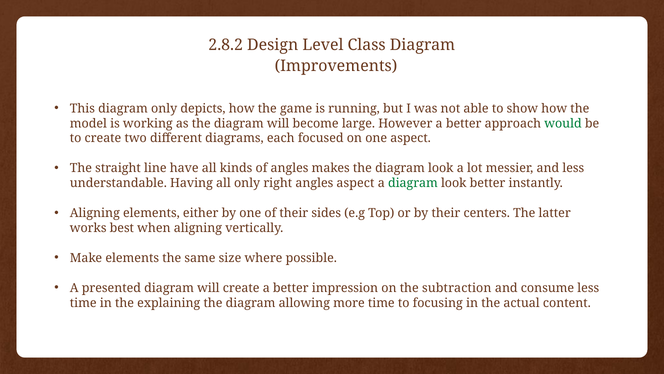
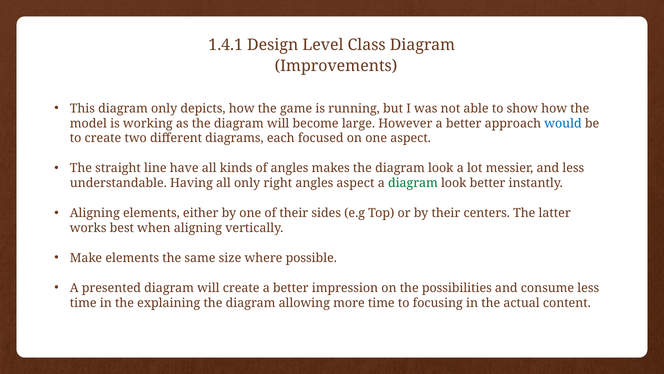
2.8.2: 2.8.2 -> 1.4.1
would colour: green -> blue
subtraction: subtraction -> possibilities
